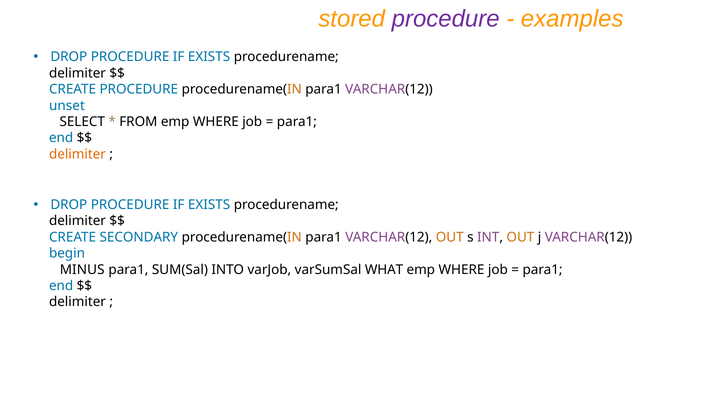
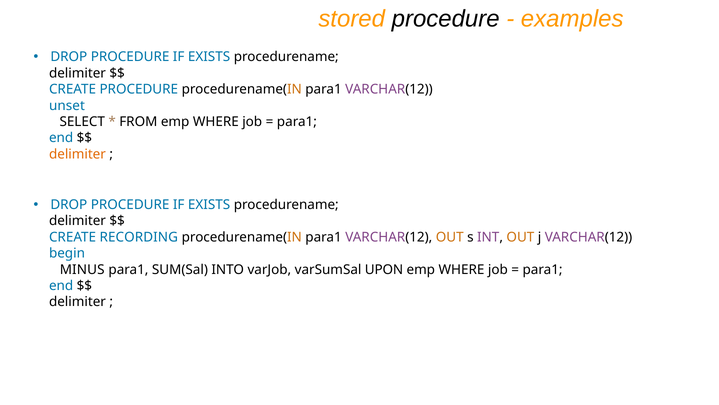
procedure at (446, 19) colour: purple -> black
SECONDARY: SECONDARY -> RECORDING
WHAT: WHAT -> UPON
